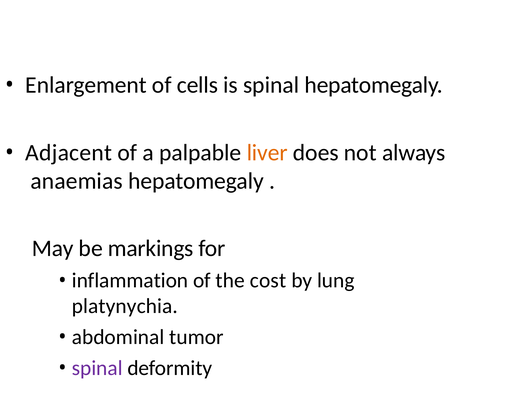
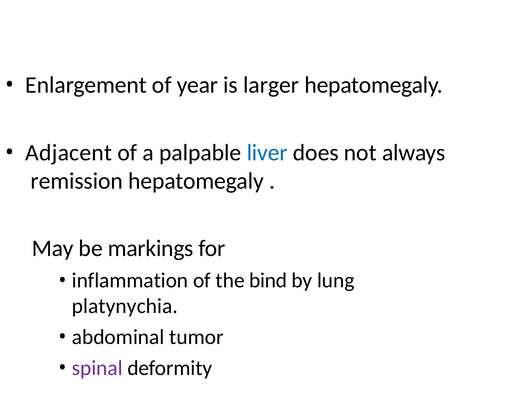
cells: cells -> year
is spinal: spinal -> larger
liver colour: orange -> blue
anaemias: anaemias -> remission
cost: cost -> bind
